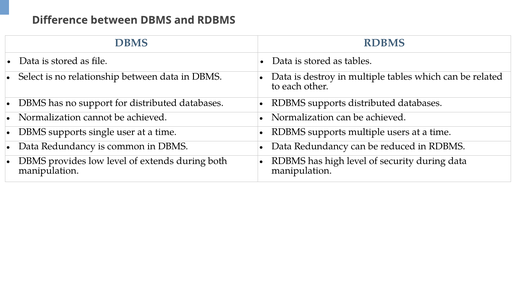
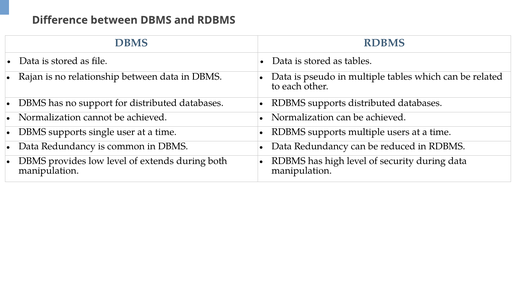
Select: Select -> Rajan
destroy: destroy -> pseudo
